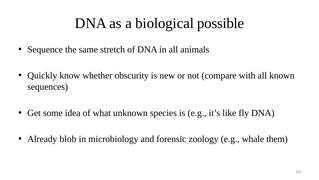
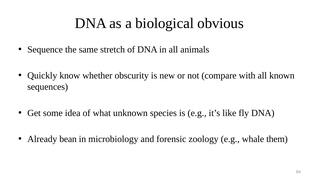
possible: possible -> obvious
blob: blob -> bean
